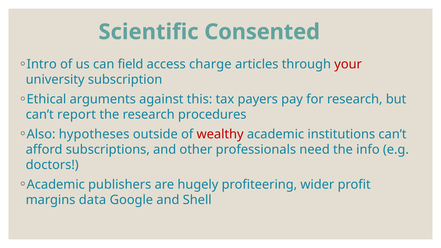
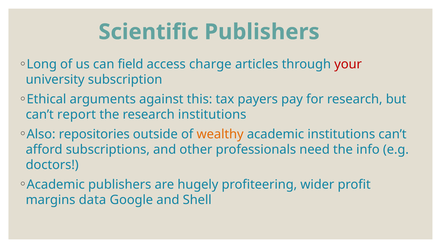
Scientific Consented: Consented -> Publishers
Intro: Intro -> Long
research procedures: procedures -> institutions
hypotheses: hypotheses -> repositories
wealthy colour: red -> orange
